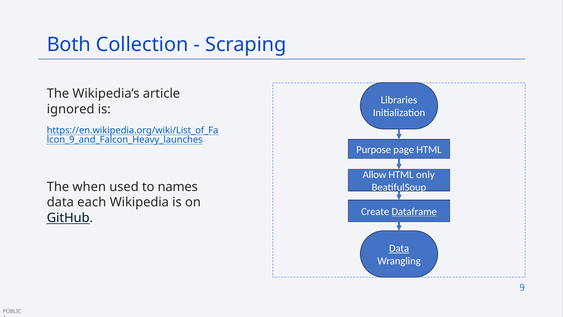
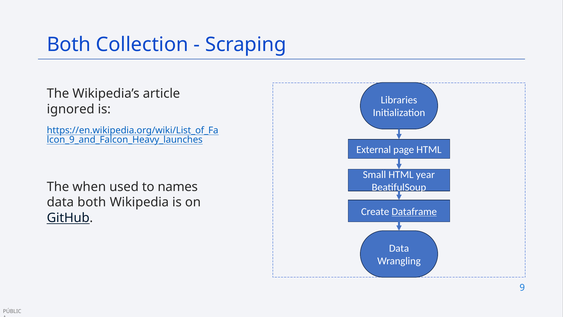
Purpose: Purpose -> External
Allow: Allow -> Small
only: only -> year
data each: each -> both
Data at (399, 248) underline: present -> none
